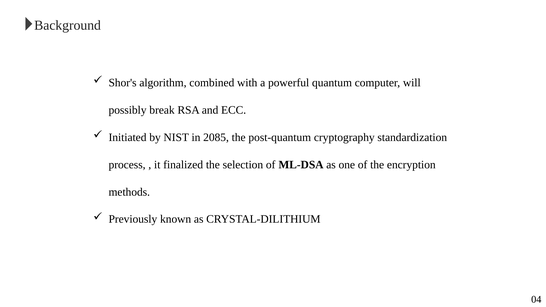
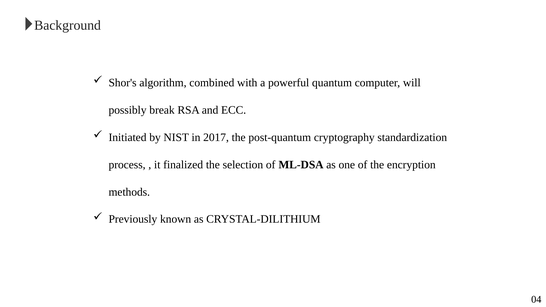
2085: 2085 -> 2017
